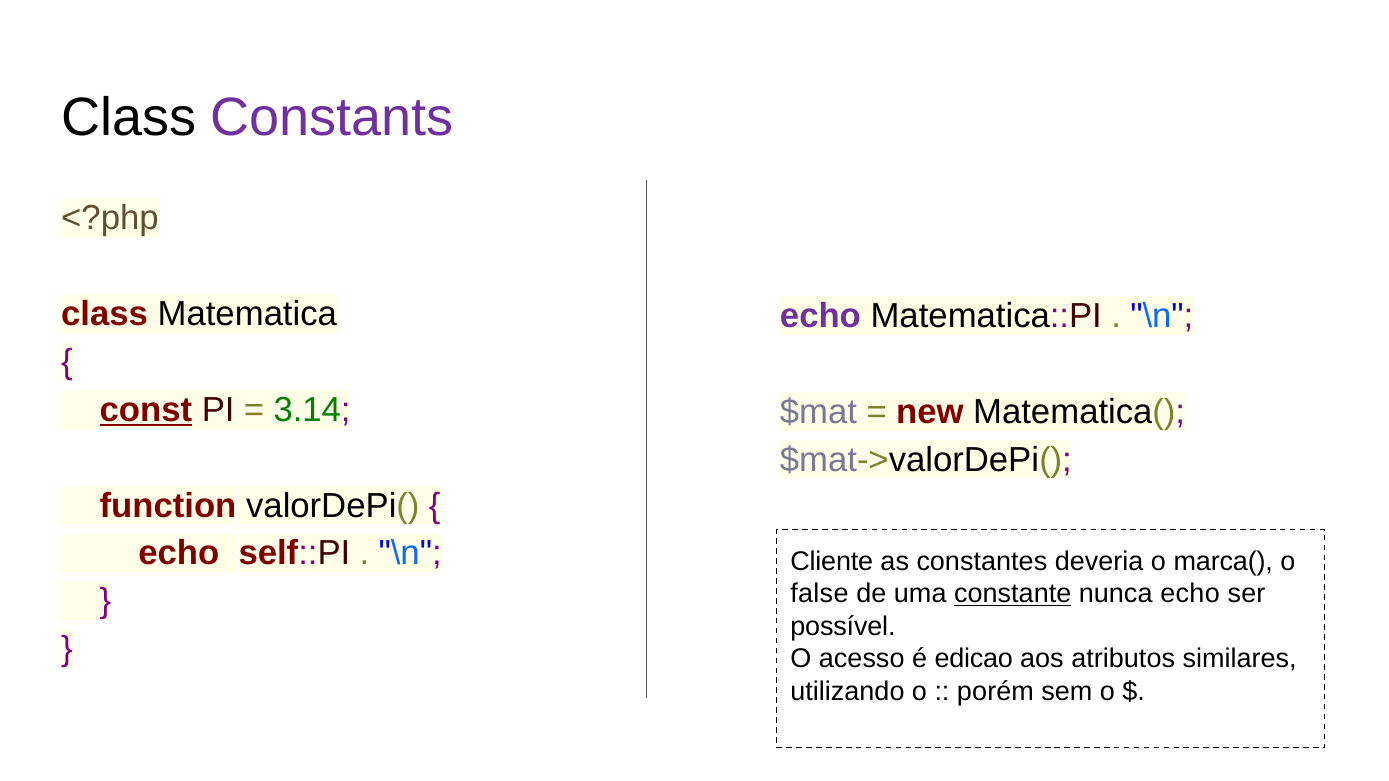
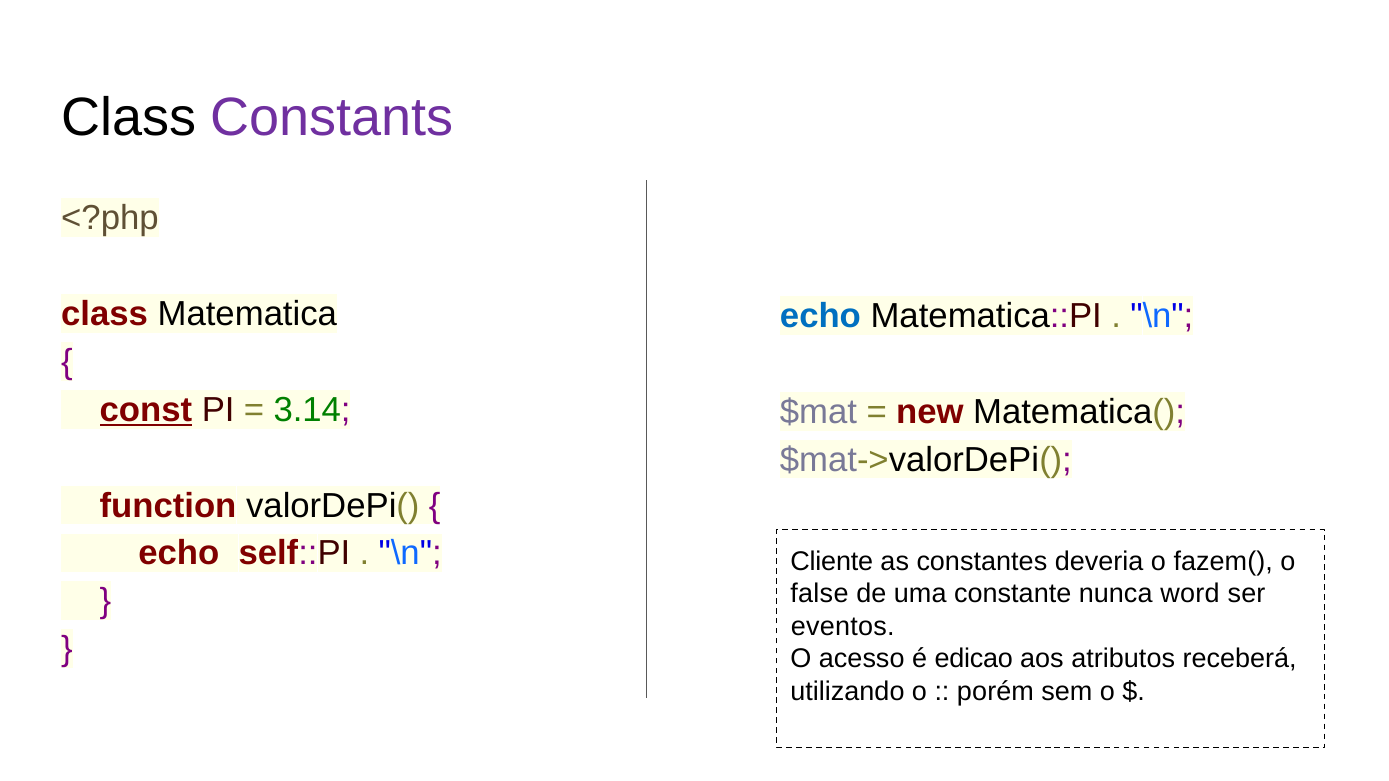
echo at (820, 316) colour: purple -> blue
marca(: marca( -> fazem(
constante underline: present -> none
nunca echo: echo -> word
possível: possível -> eventos
similares: similares -> receberá
